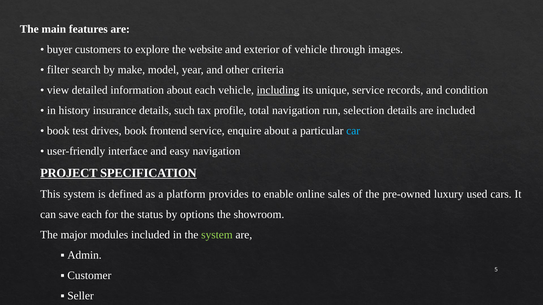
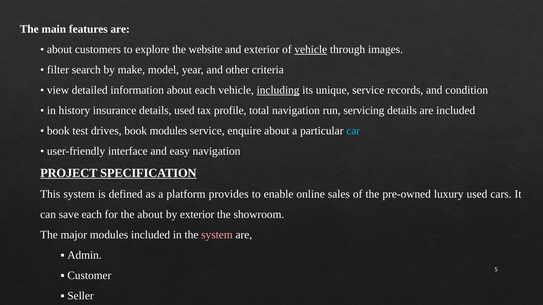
buyer at (60, 50): buyer -> about
vehicle at (311, 50) underline: none -> present
details such: such -> used
selection: selection -> servicing
book frontend: frontend -> modules
the status: status -> about
by options: options -> exterior
system at (217, 235) colour: light green -> pink
